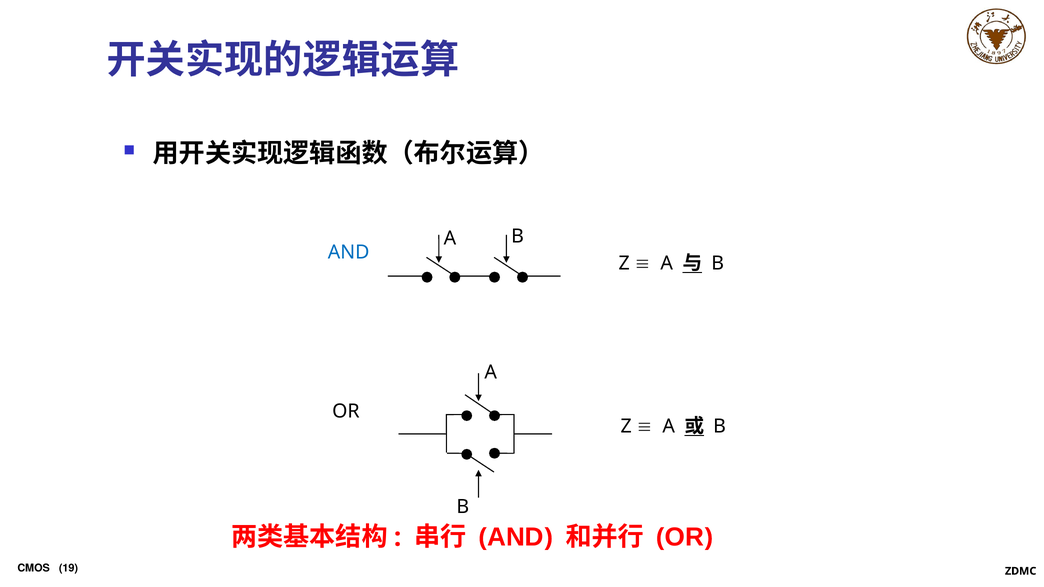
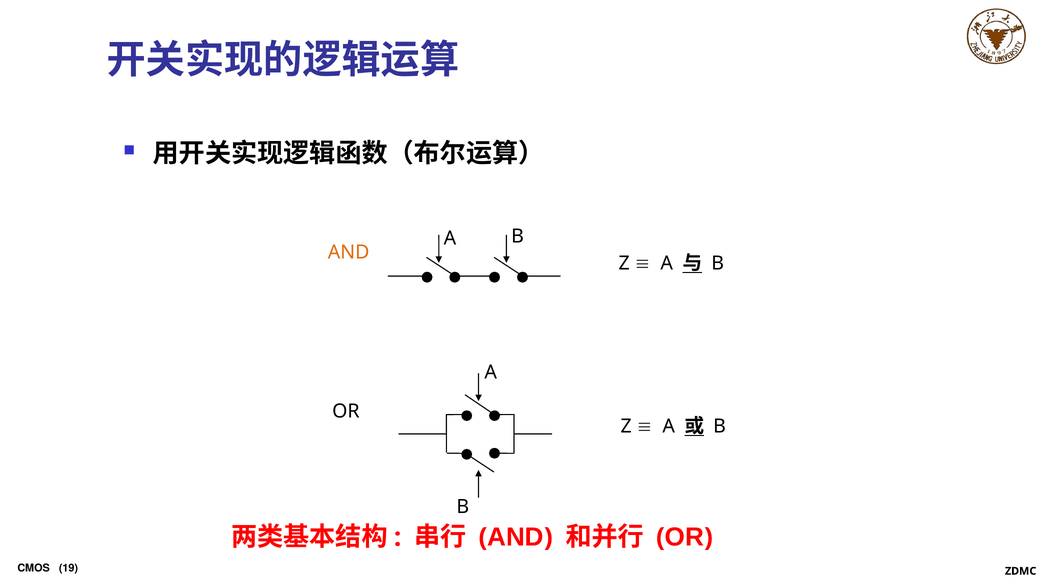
AND at (349, 252) colour: blue -> orange
